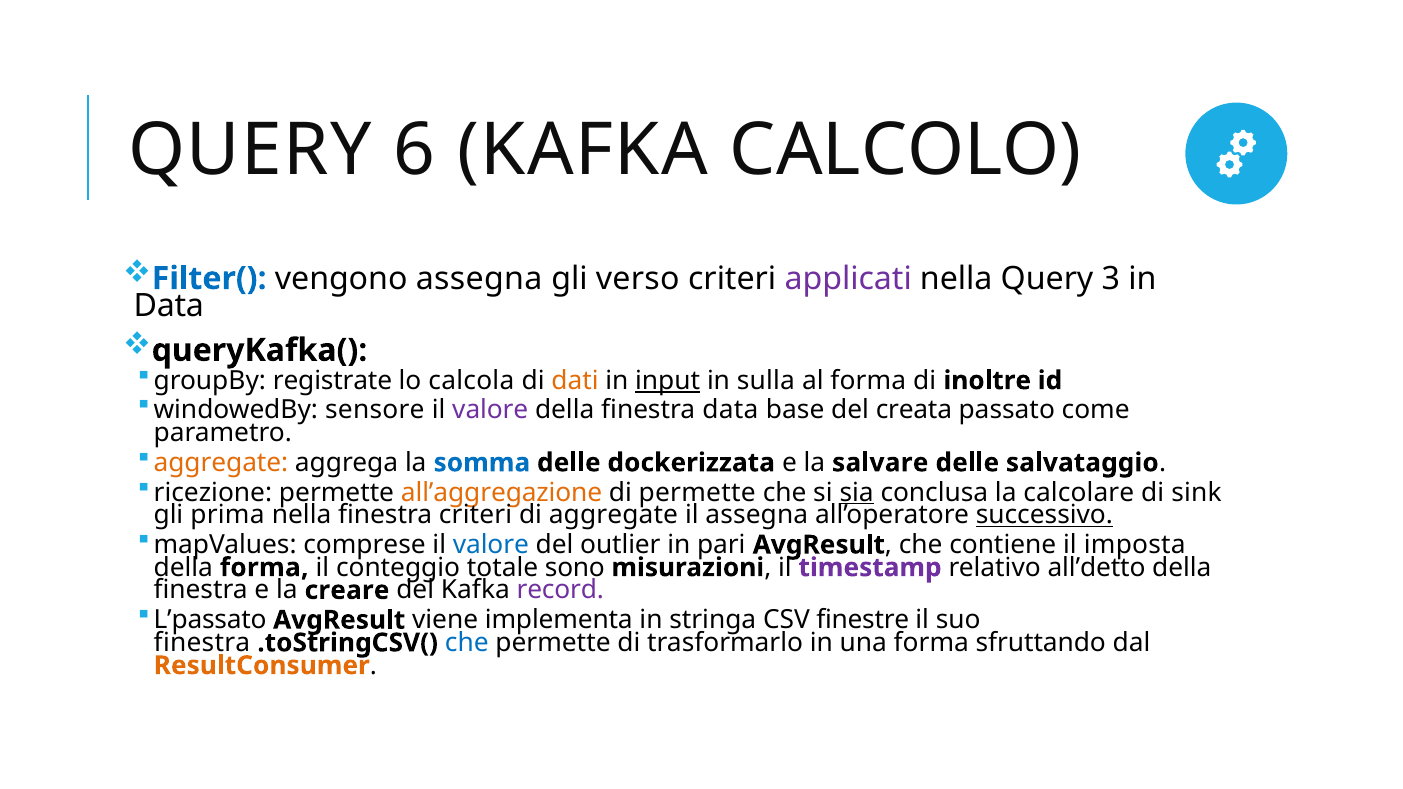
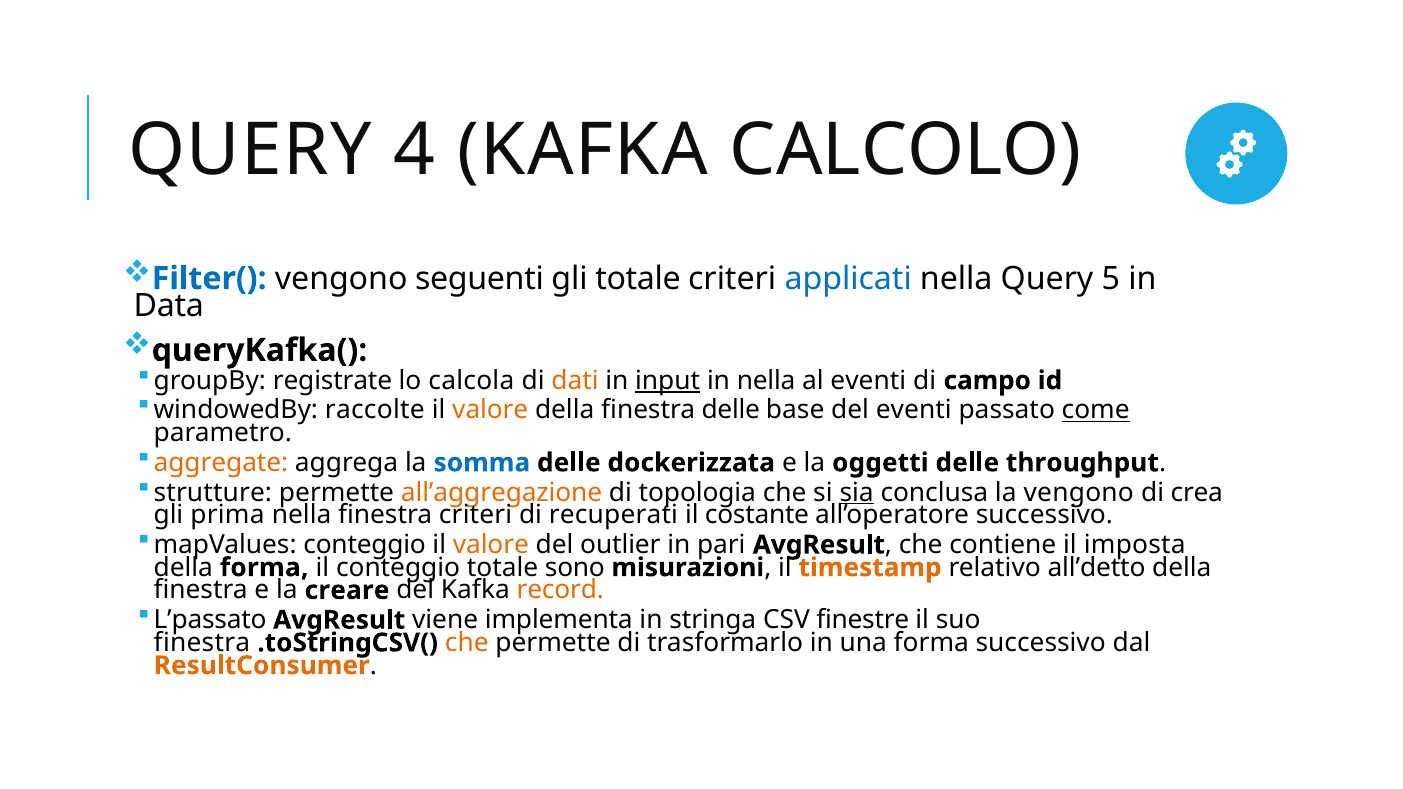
6: 6 -> 4
vengono assegna: assegna -> seguenti
gli verso: verso -> totale
applicati colour: purple -> blue
3: 3 -> 5
in sulla: sulla -> nella
al forma: forma -> eventi
inoltre: inoltre -> campo
sensore: sensore -> raccolte
valore at (490, 410) colour: purple -> orange
finestra data: data -> delle
del creata: creata -> eventi
come underline: none -> present
salvare: salvare -> oggetti
salvataggio: salvataggio -> throughput
ricezione: ricezione -> strutture
di permette: permette -> topologia
la calcolare: calcolare -> vengono
sink: sink -> crea
di aggregate: aggregate -> recuperati
il assegna: assegna -> costante
successivo at (1044, 515) underline: present -> none
mapValues comprese: comprese -> conteggio
valore at (491, 545) colour: blue -> orange
timestamp colour: purple -> orange
record colour: purple -> orange
che at (467, 643) colour: blue -> orange
forma sfruttando: sfruttando -> successivo
